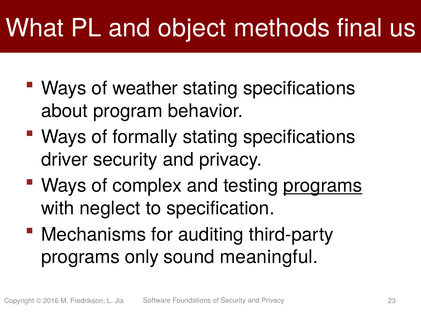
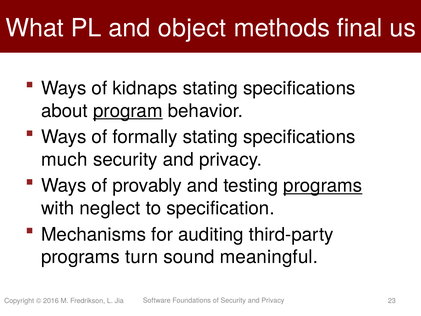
weather: weather -> kidnaps
program underline: none -> present
driver: driver -> much
complex: complex -> provably
only: only -> turn
